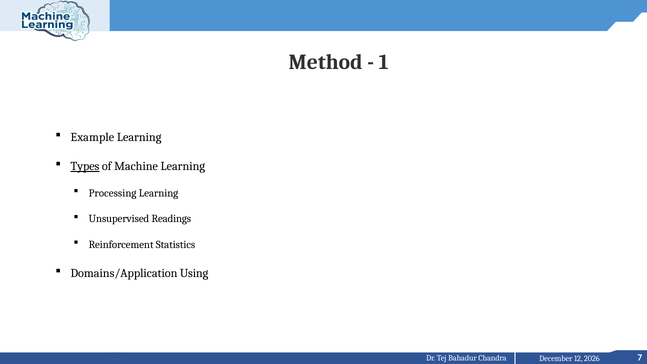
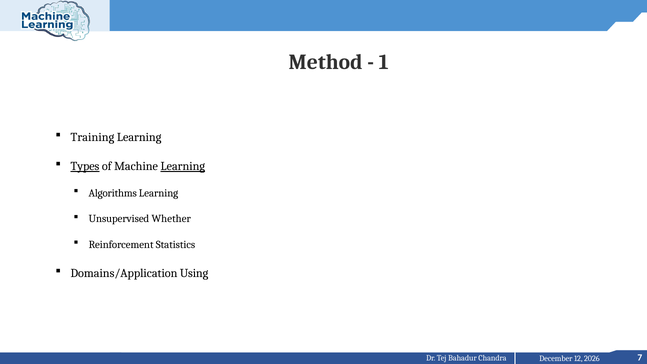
Example: Example -> Training
Learning at (183, 166) underline: none -> present
Processing: Processing -> Algorithms
Readings: Readings -> Whether
